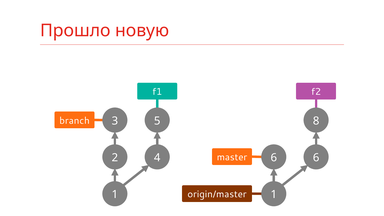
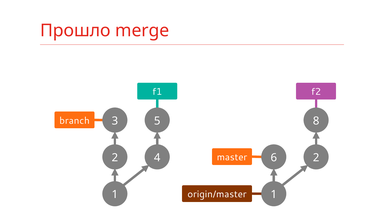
новую: новую -> merge
master 6: 6 -> 2
